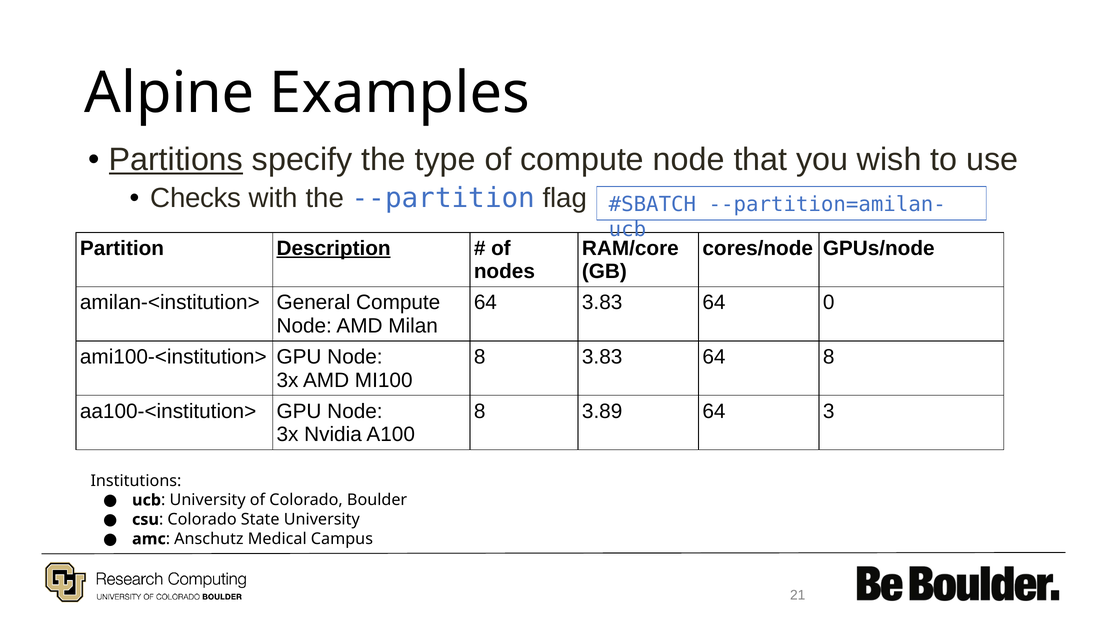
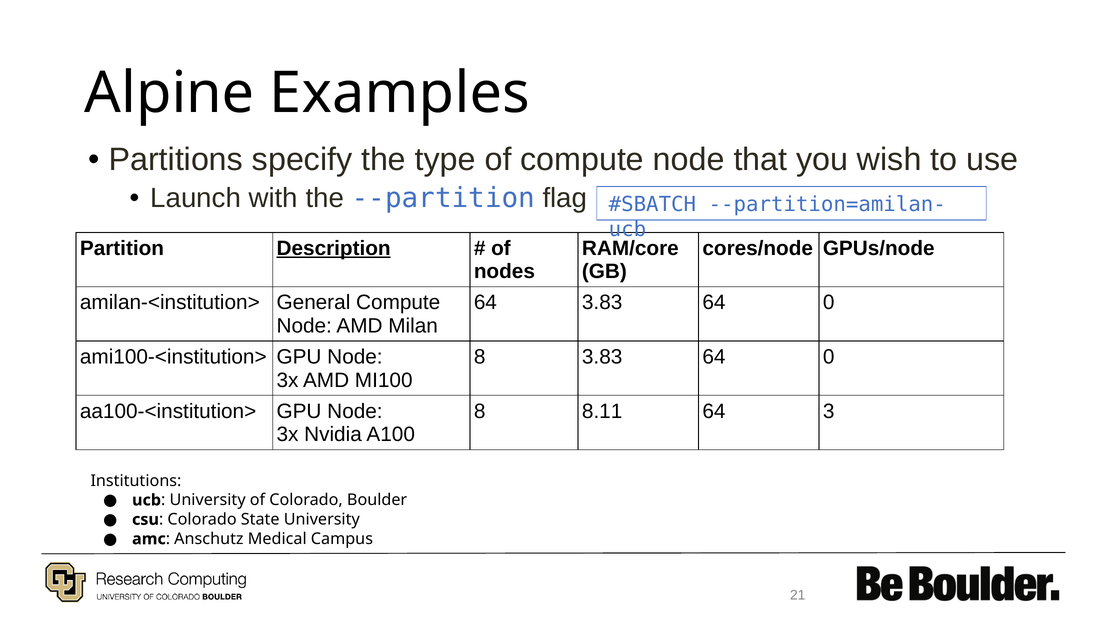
Partitions underline: present -> none
Checks: Checks -> Launch
8 3.83 64 8: 8 -> 0
3.89: 3.89 -> 8.11
